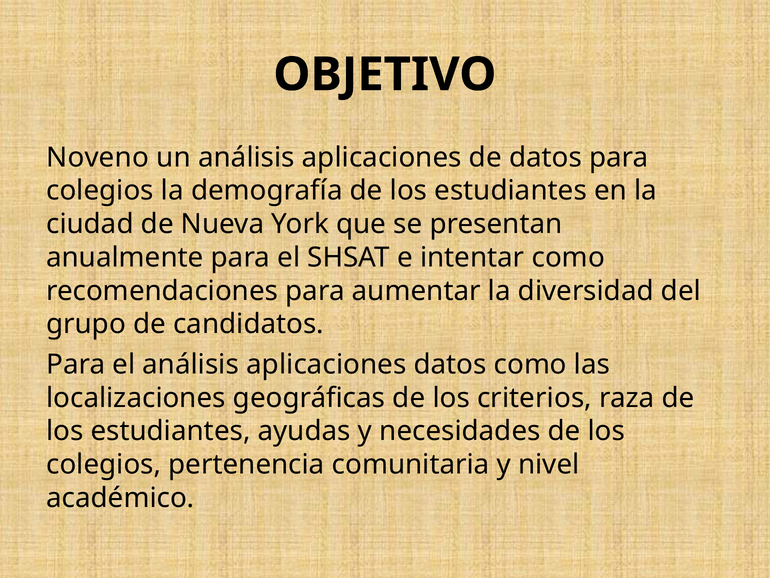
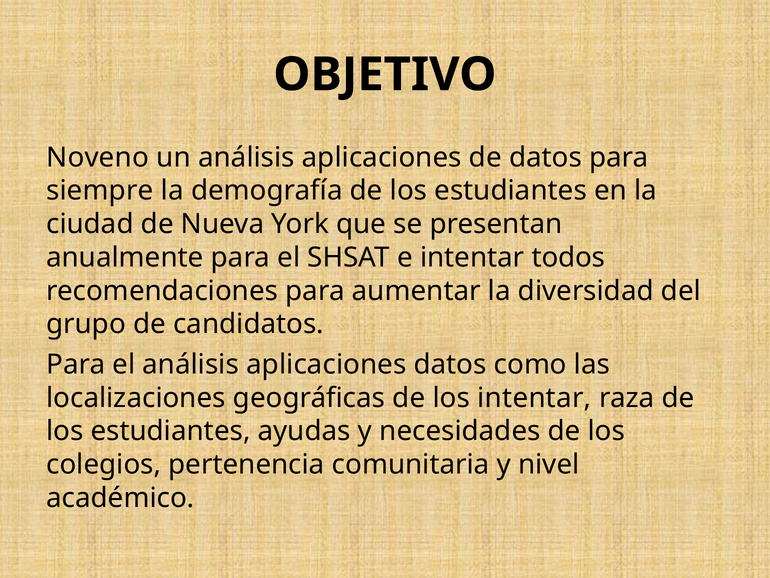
colegios at (100, 191): colegios -> siempre
intentar como: como -> todos
los criterios: criterios -> intentar
